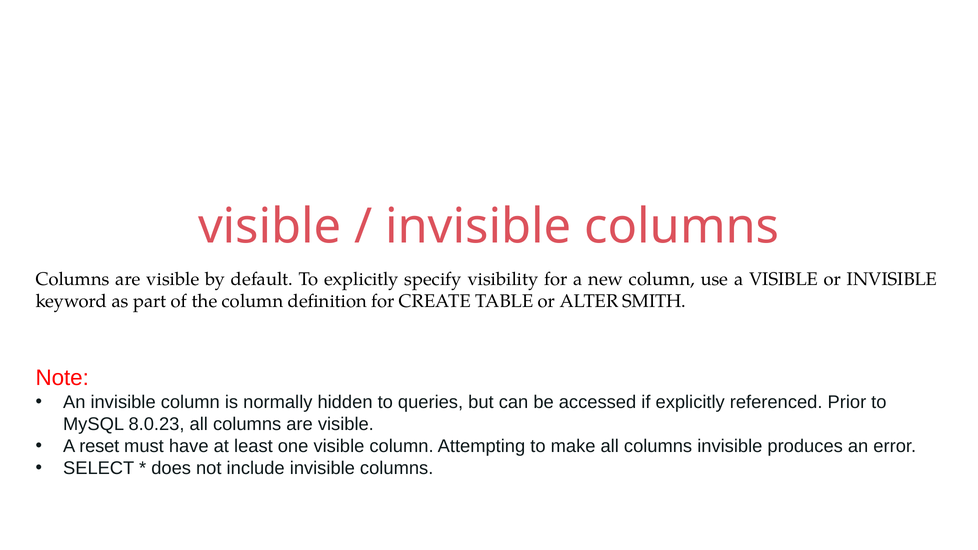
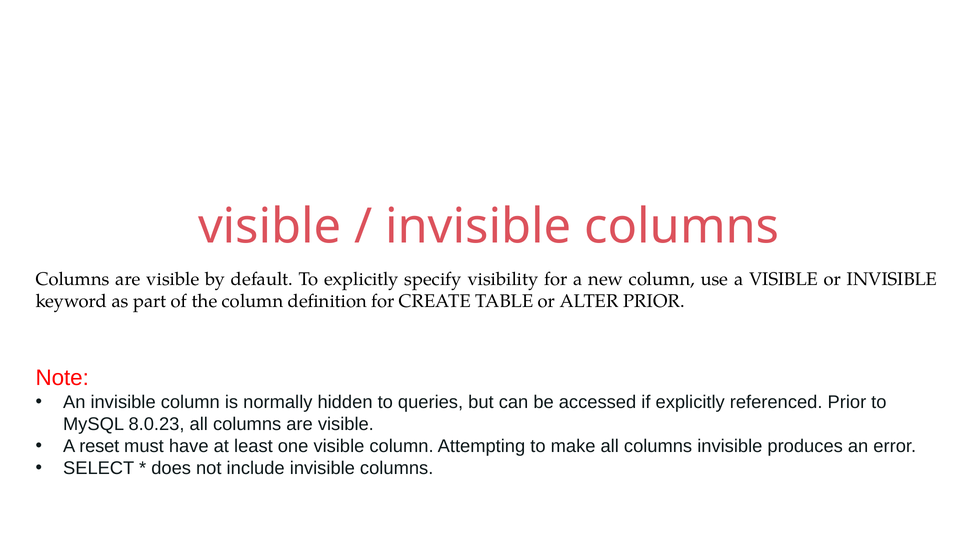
ALTER SMITH: SMITH -> PRIOR
